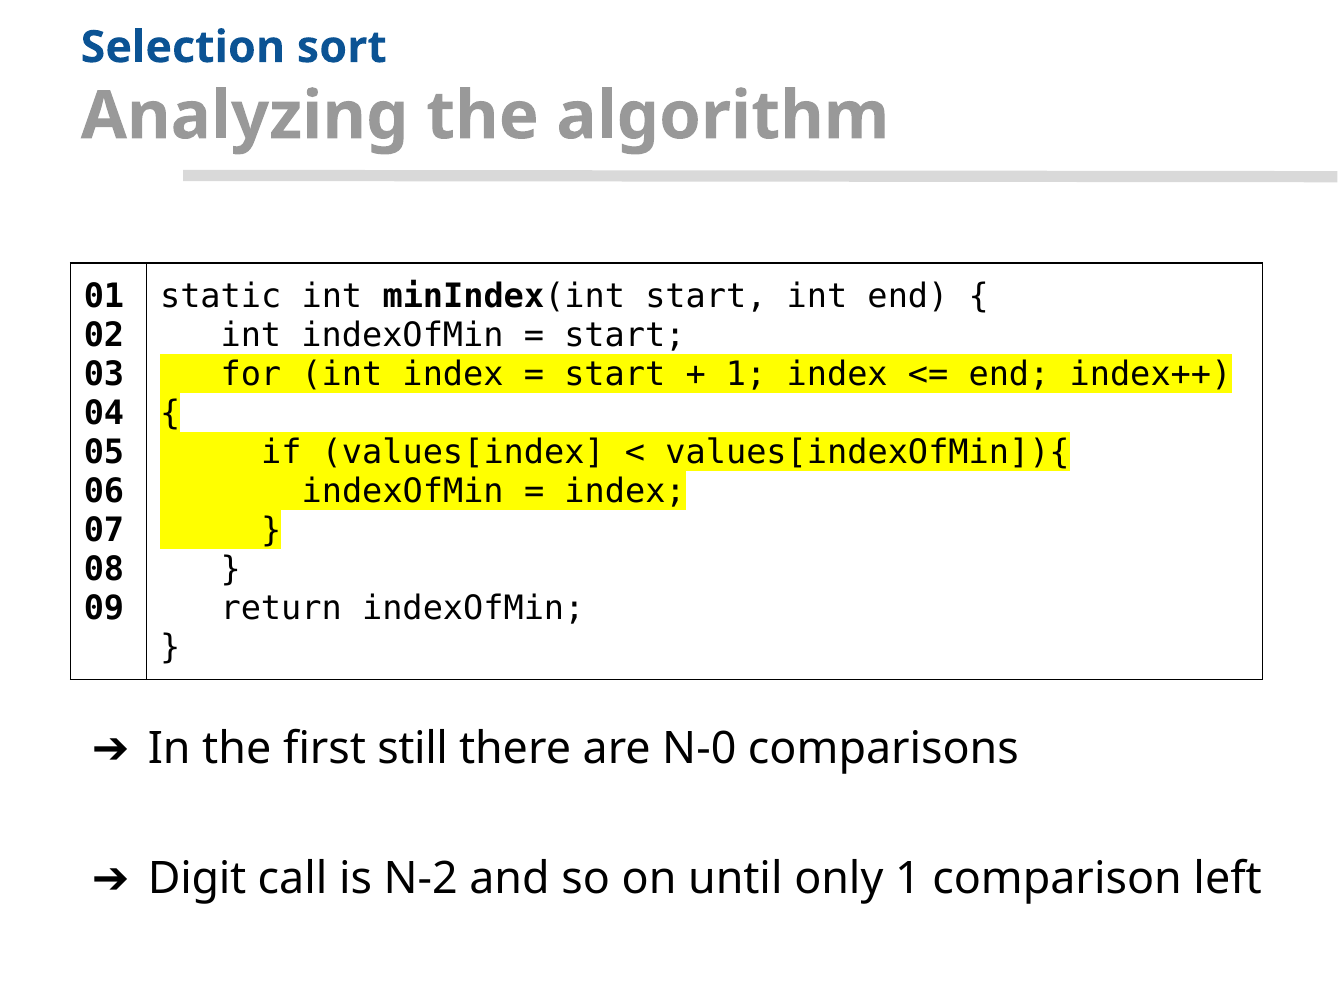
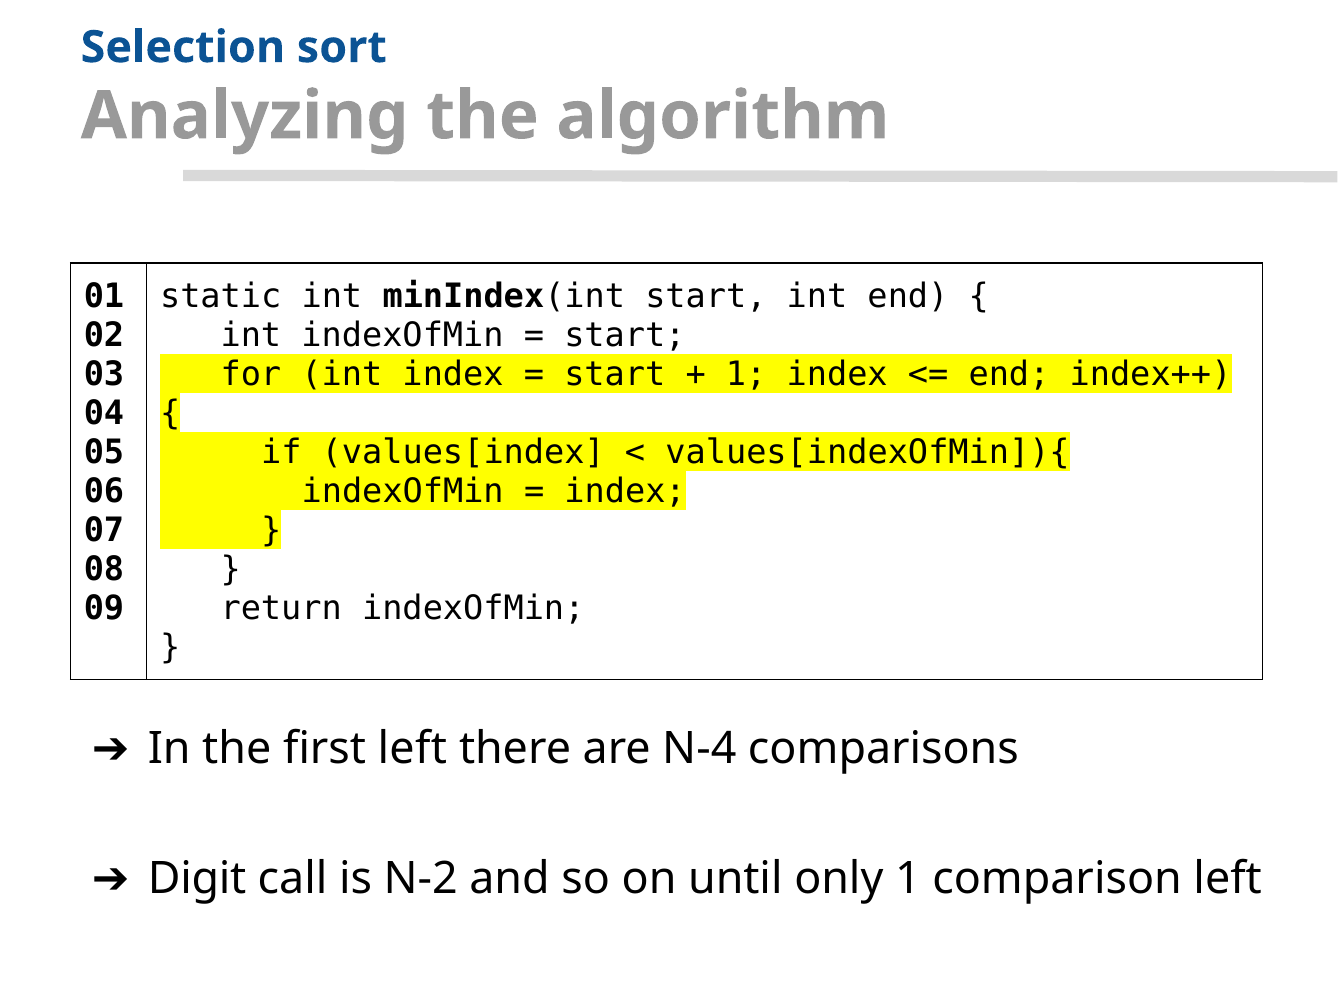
first still: still -> left
N-0: N-0 -> N-4
